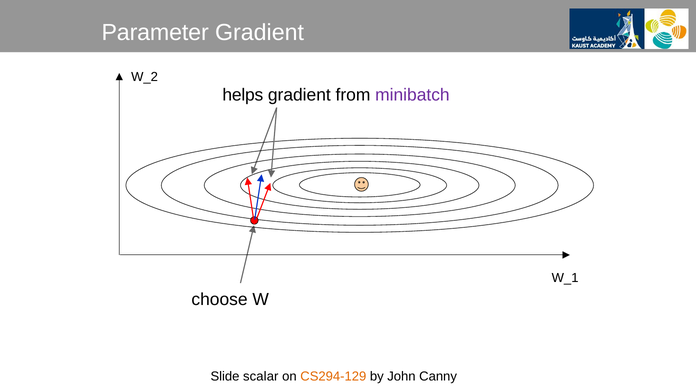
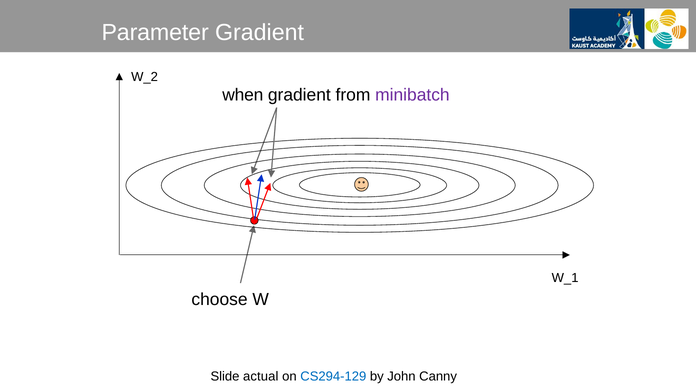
helps: helps -> when
scalar: scalar -> actual
CS294-129 colour: orange -> blue
